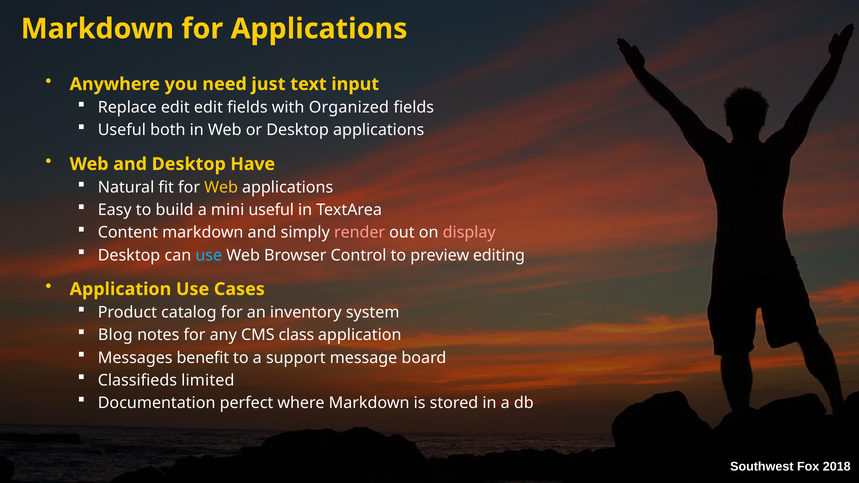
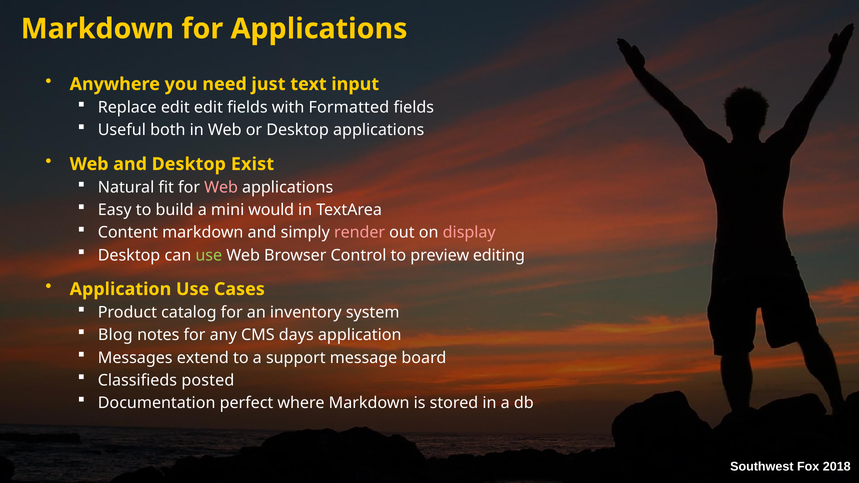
Organized: Organized -> Formatted
Have: Have -> Exist
Web at (221, 188) colour: yellow -> pink
mini useful: useful -> would
use at (209, 255) colour: light blue -> light green
class: class -> days
benefit: benefit -> extend
limited: limited -> posted
